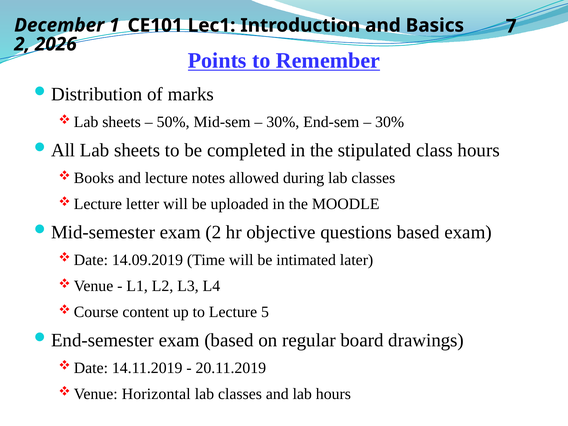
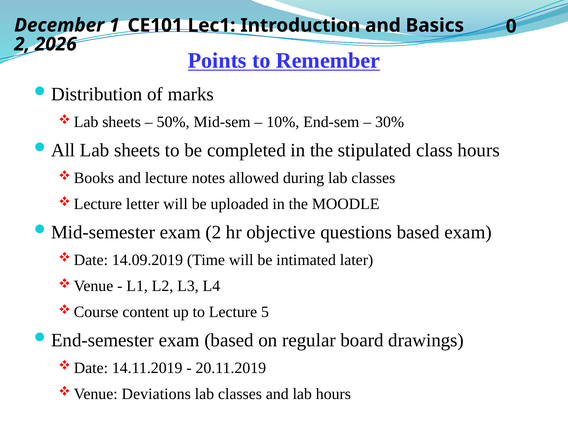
7: 7 -> 0
30% at (283, 122): 30% -> 10%
Horizontal: Horizontal -> Deviations
